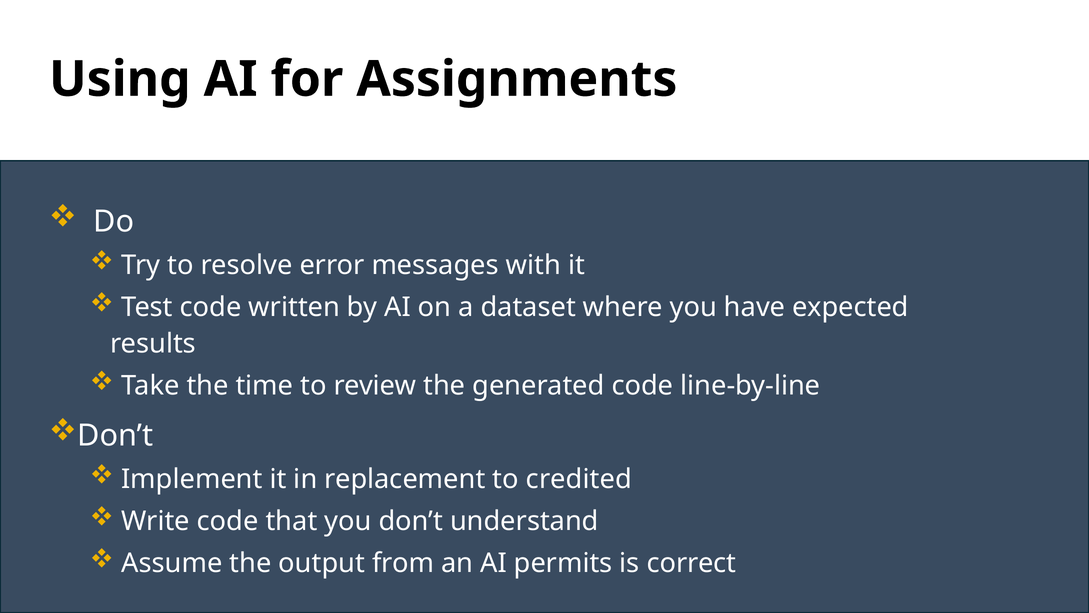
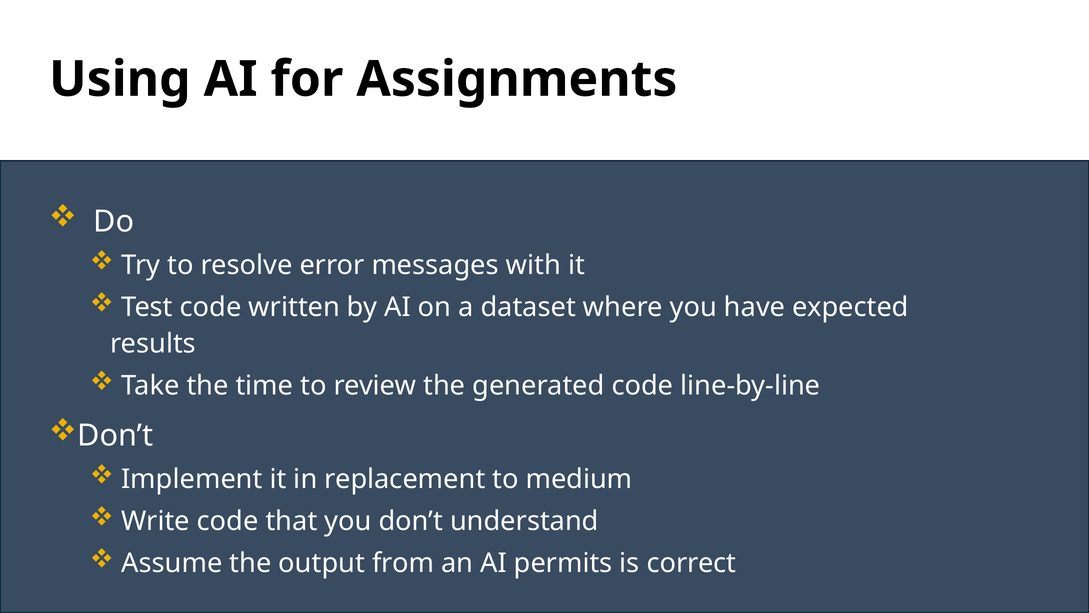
credited: credited -> medium
